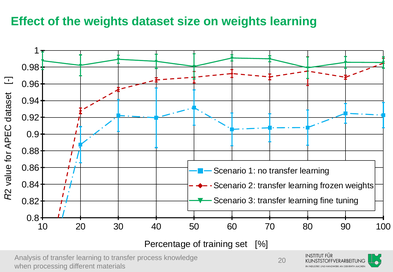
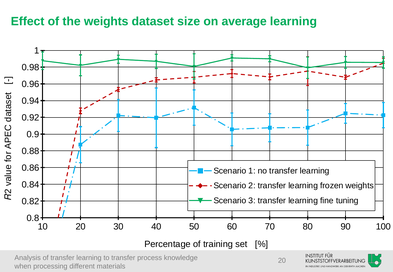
on weights: weights -> average
